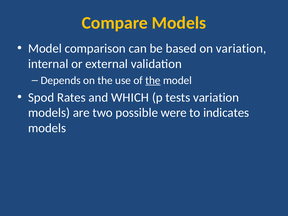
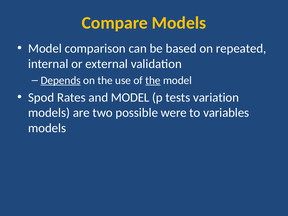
on variation: variation -> repeated
Depends underline: none -> present
and WHICH: WHICH -> MODEL
indicates: indicates -> variables
